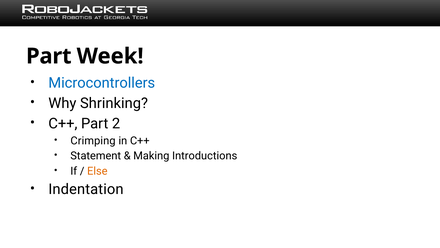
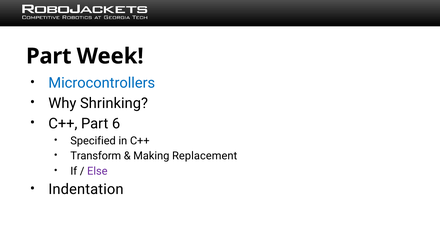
2: 2 -> 6
Crimping: Crimping -> Specified
Statement: Statement -> Transform
Introductions: Introductions -> Replacement
Else colour: orange -> purple
